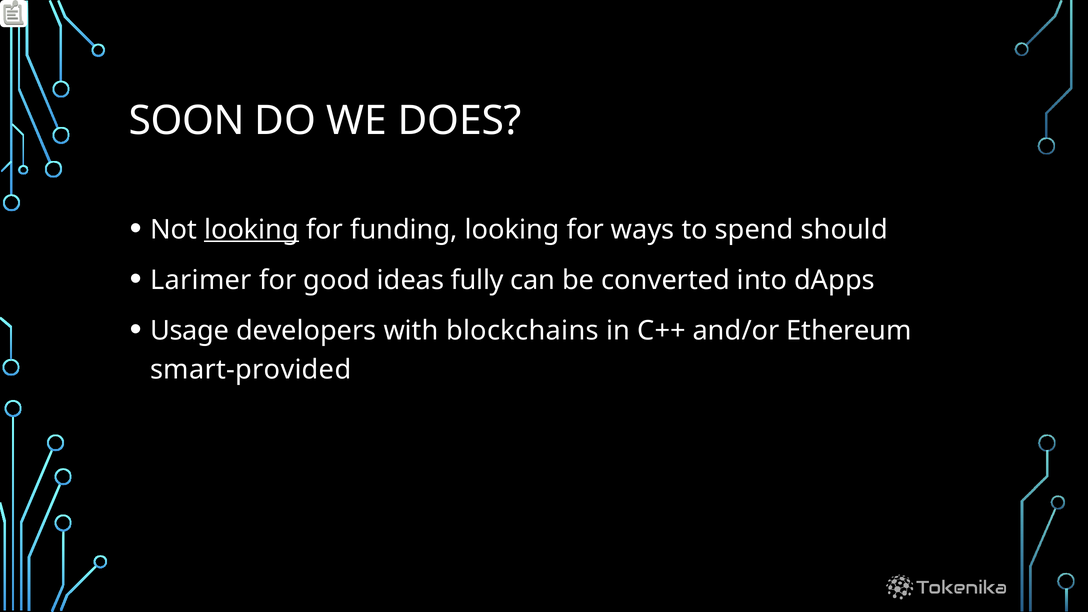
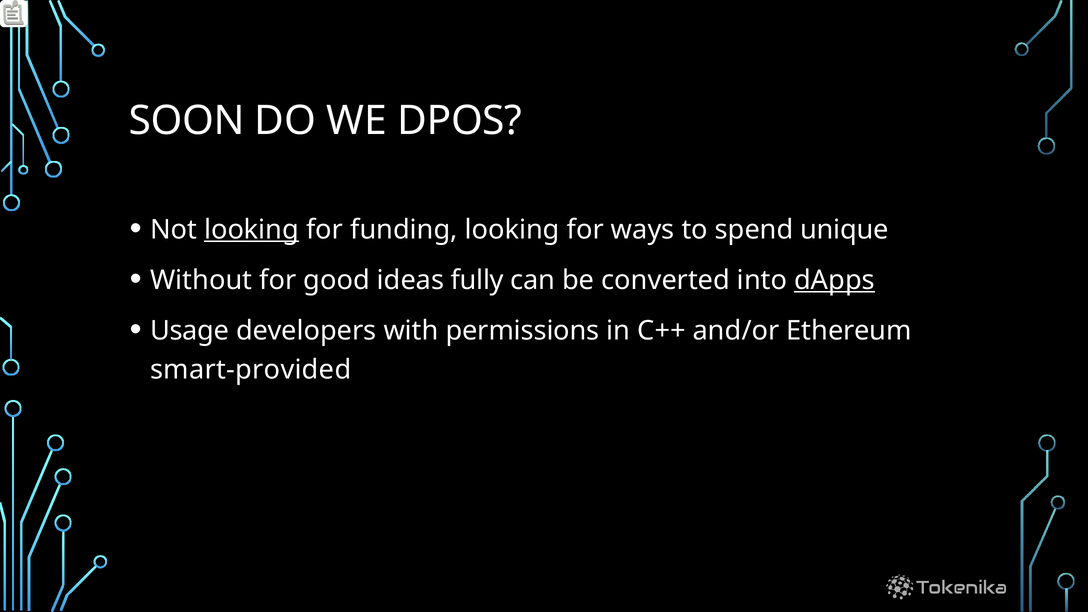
DOES: DOES -> DPOS
should: should -> unique
Larimer: Larimer -> Without
dApps underline: none -> present
blockchains: blockchains -> permissions
